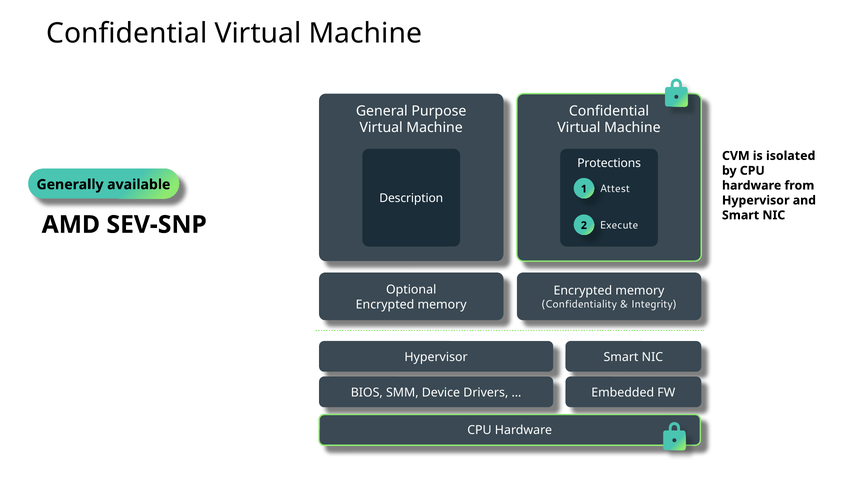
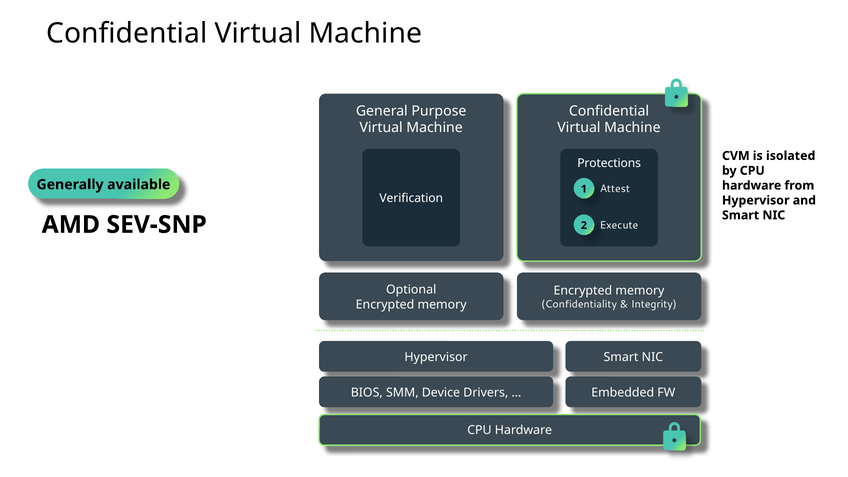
Description: Description -> Verification
